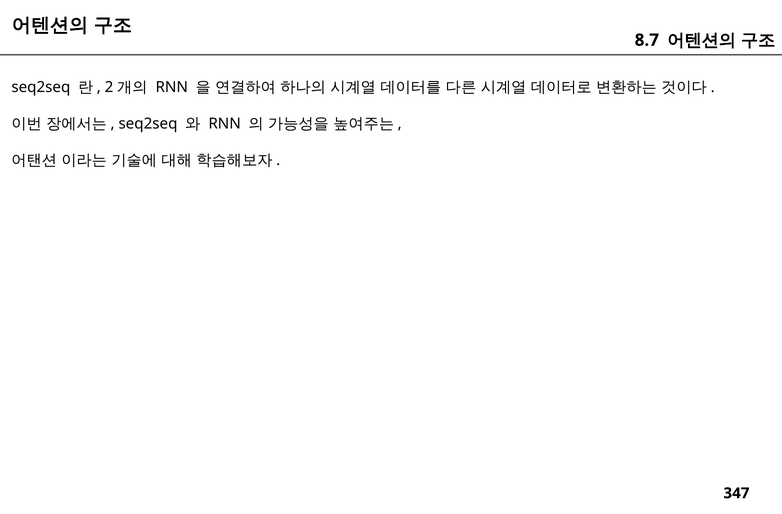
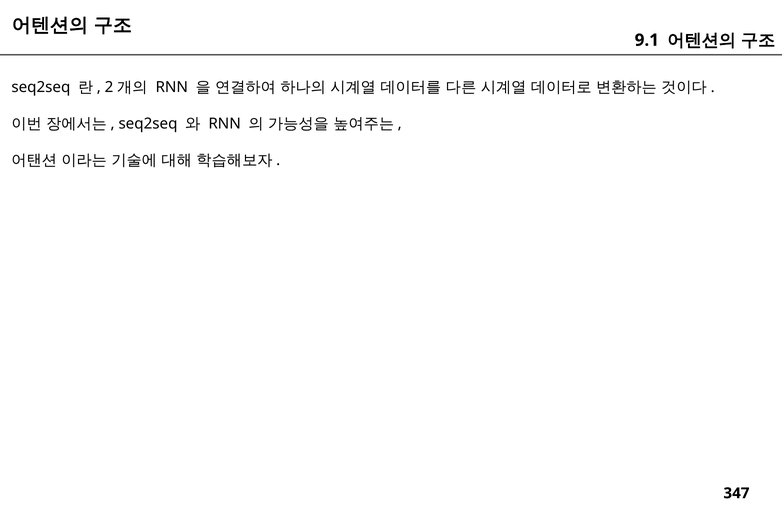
8.7: 8.7 -> 9.1
